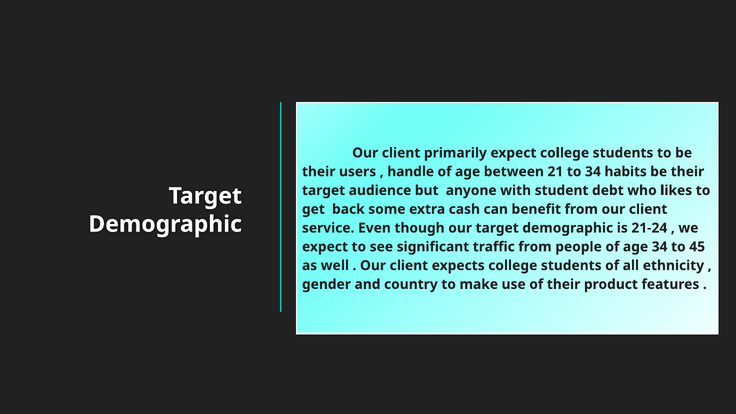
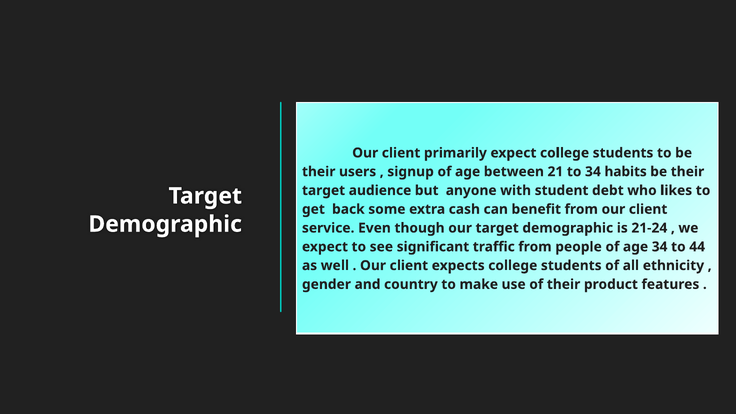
handle: handle -> signup
45: 45 -> 44
